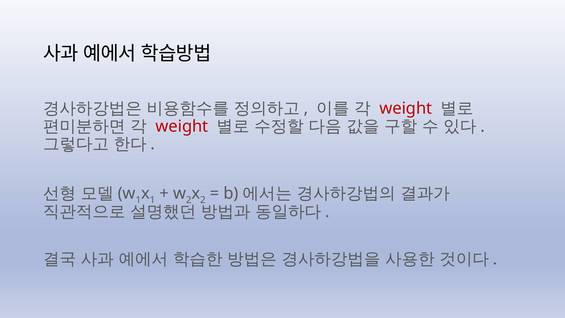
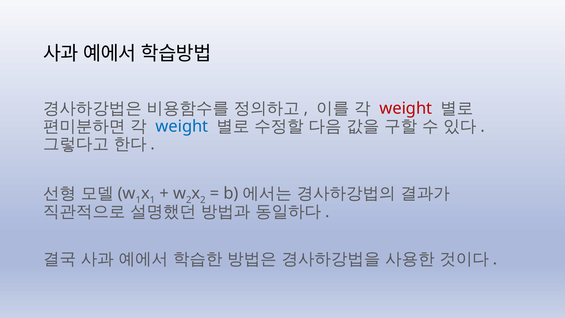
weight at (182, 126) colour: red -> blue
